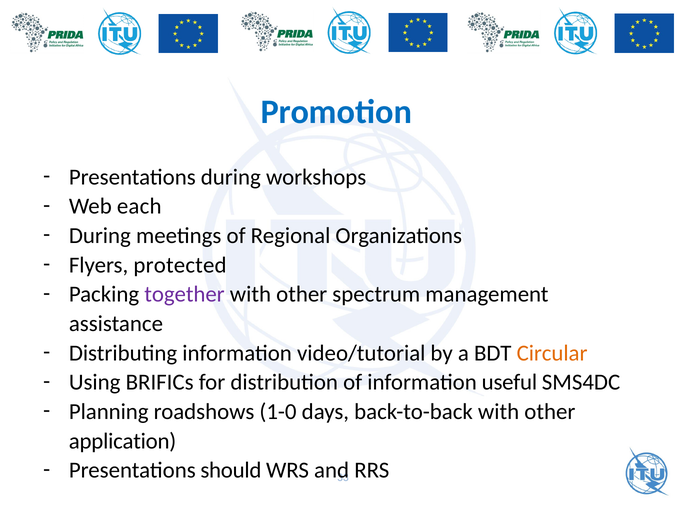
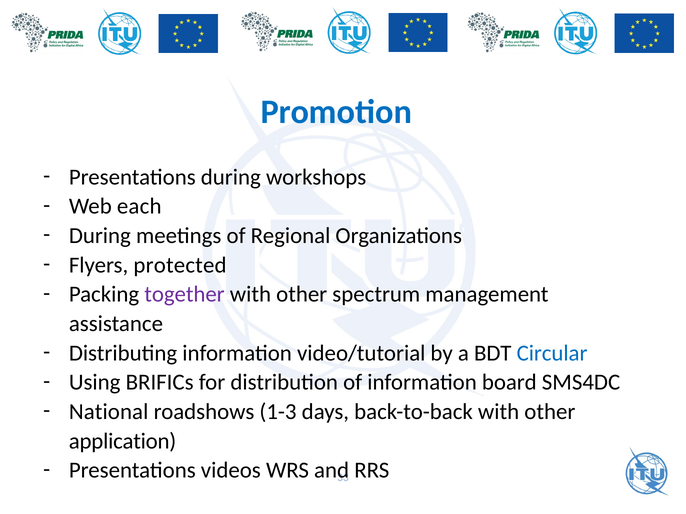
Circular colour: orange -> blue
useful: useful -> board
Planning: Planning -> National
1-0: 1-0 -> 1-3
should: should -> videos
